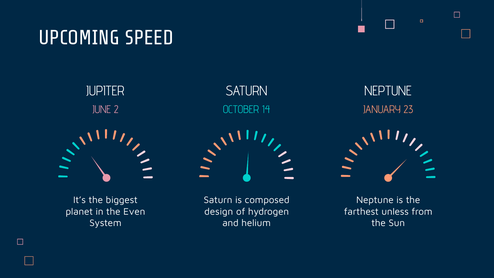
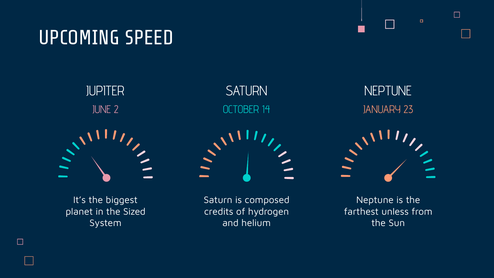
Even: Even -> Sized
design: design -> credits
